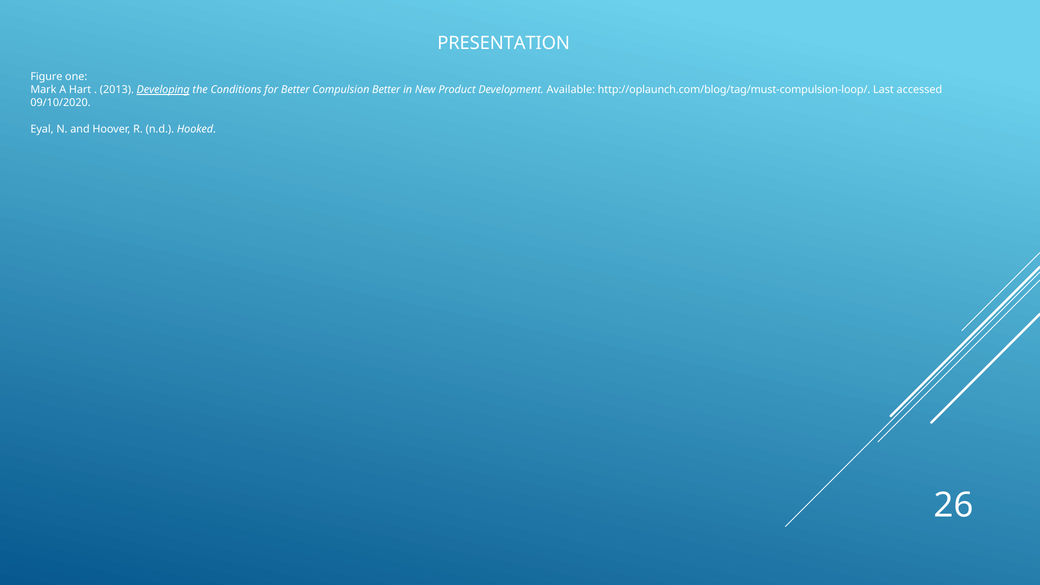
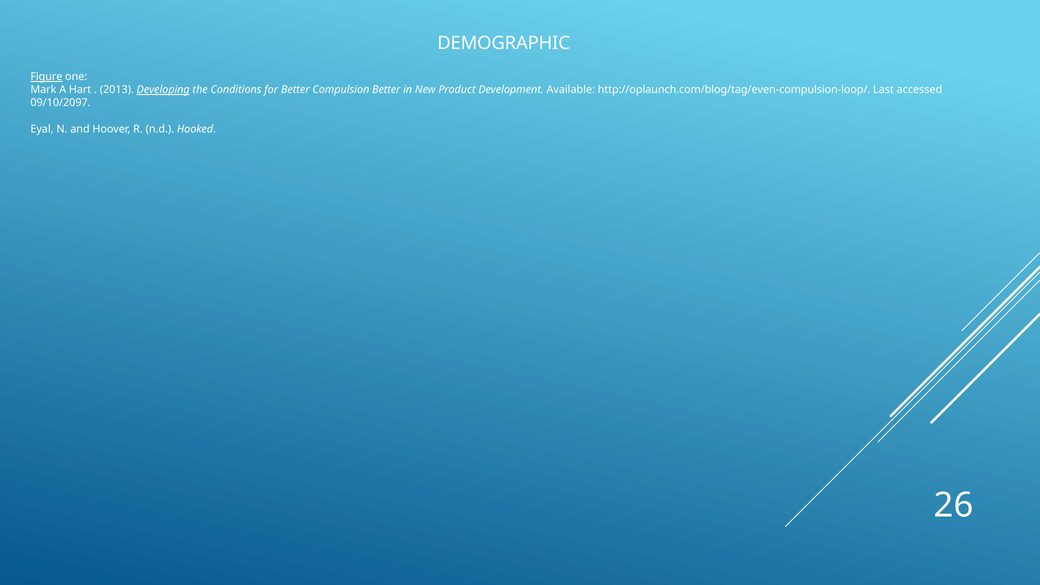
PRESENTATION: PRESENTATION -> DEMOGRAPHIC
Figure underline: none -> present
http://oplaunch.com/blog/tag/must-compulsion-loop/: http://oplaunch.com/blog/tag/must-compulsion-loop/ -> http://oplaunch.com/blog/tag/even-compulsion-loop/
09/10/2020: 09/10/2020 -> 09/10/2097
